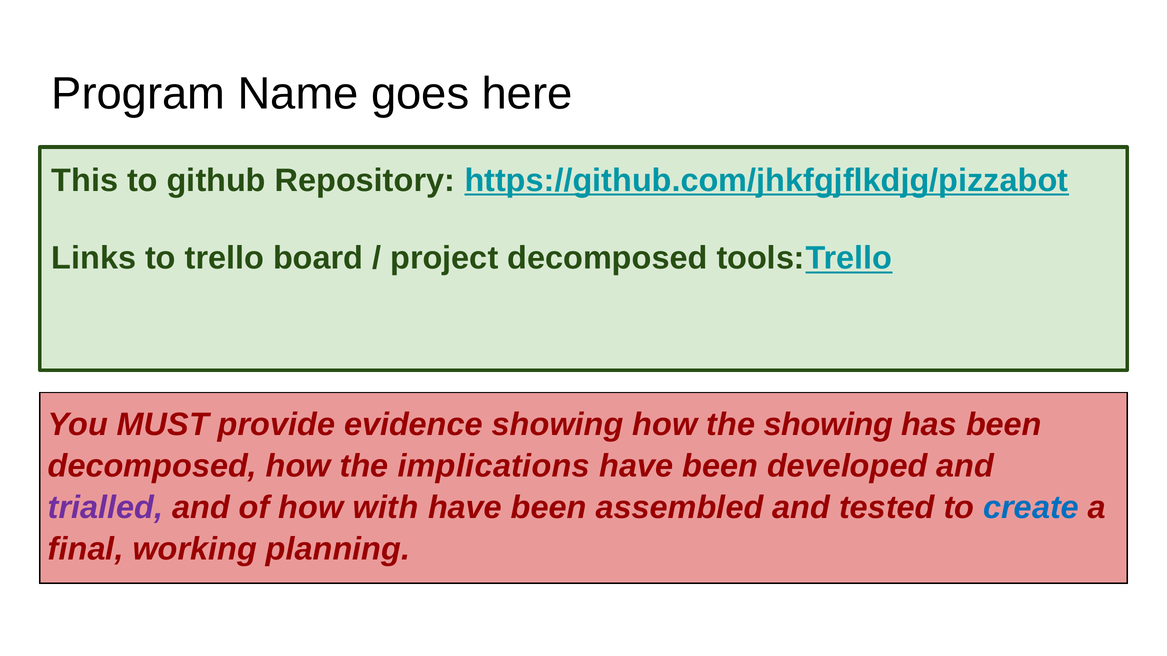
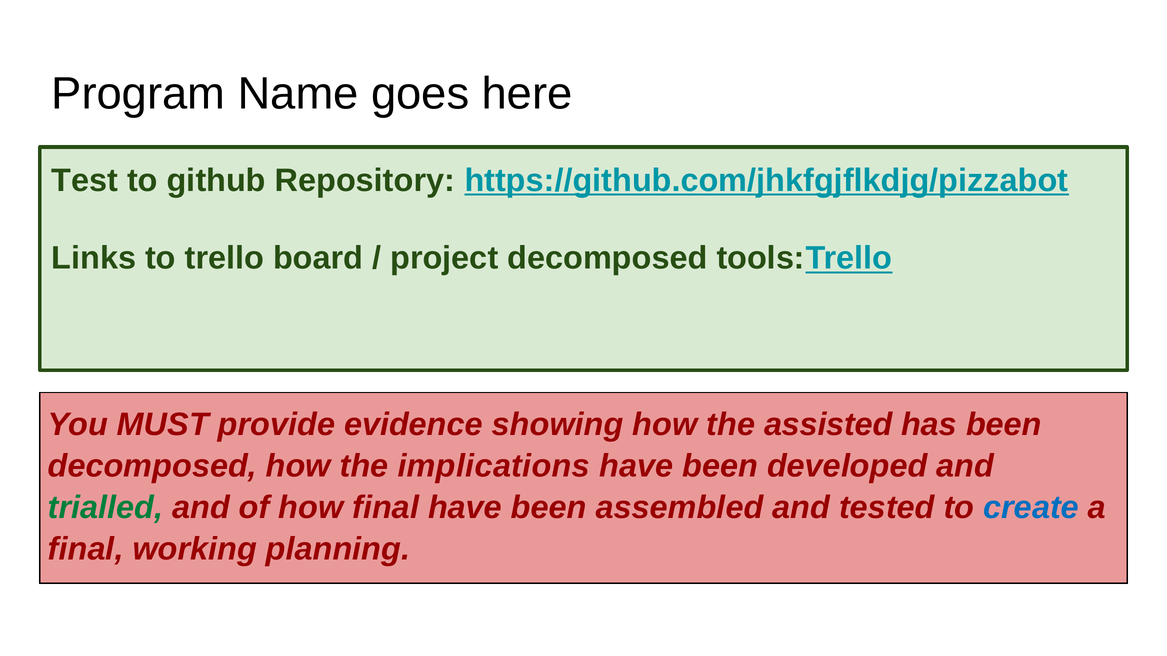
This: This -> Test
the showing: showing -> assisted
trialled colour: purple -> green
how with: with -> final
